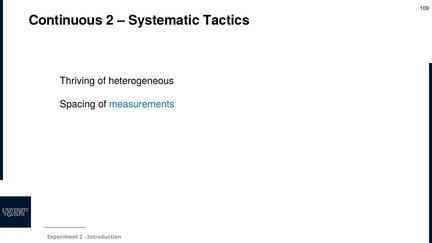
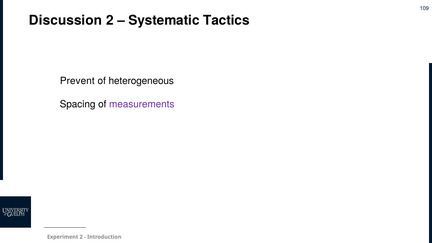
Continuous: Continuous -> Discussion
Thriving: Thriving -> Prevent
measurements colour: blue -> purple
